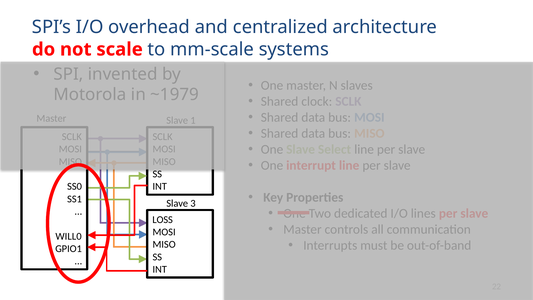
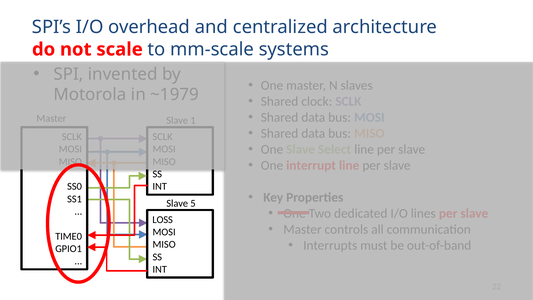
3: 3 -> 5
WILL0: WILL0 -> TIME0
